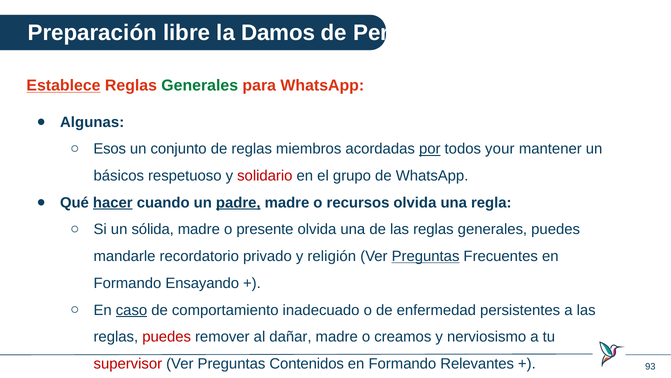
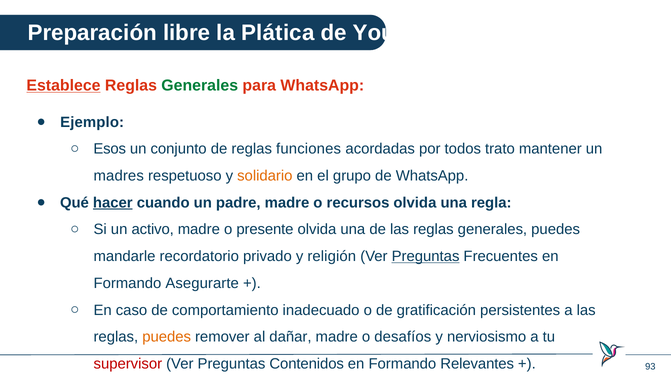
Damos: Damos -> Plática
Pero: Pero -> Your
Algunas: Algunas -> Ejemplo
miembros: miembros -> funciones
por underline: present -> none
your: your -> trato
básicos: básicos -> madres
solidario colour: red -> orange
padre underline: present -> none
sólida: sólida -> activo
Ensayando: Ensayando -> Asegurarte
caso underline: present -> none
enfermedad: enfermedad -> gratificación
puedes at (167, 336) colour: red -> orange
creamos: creamos -> desafíos
